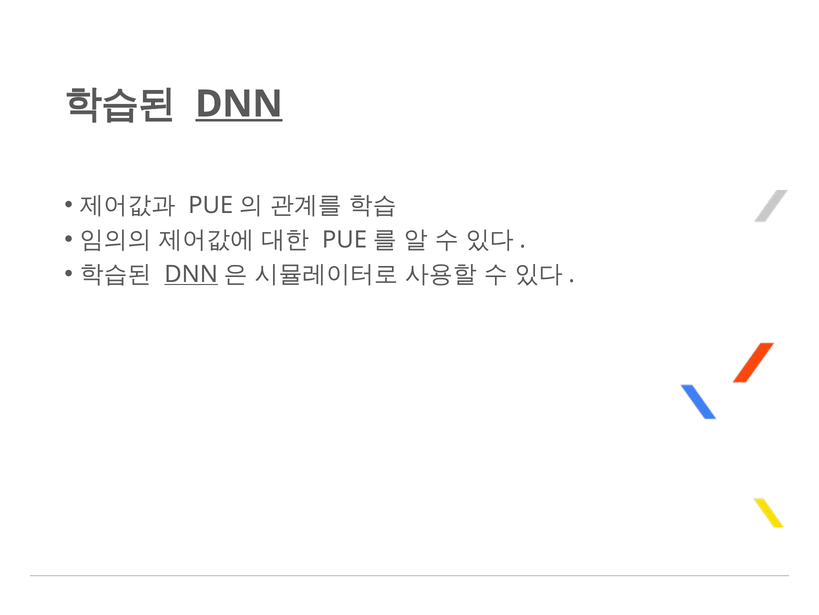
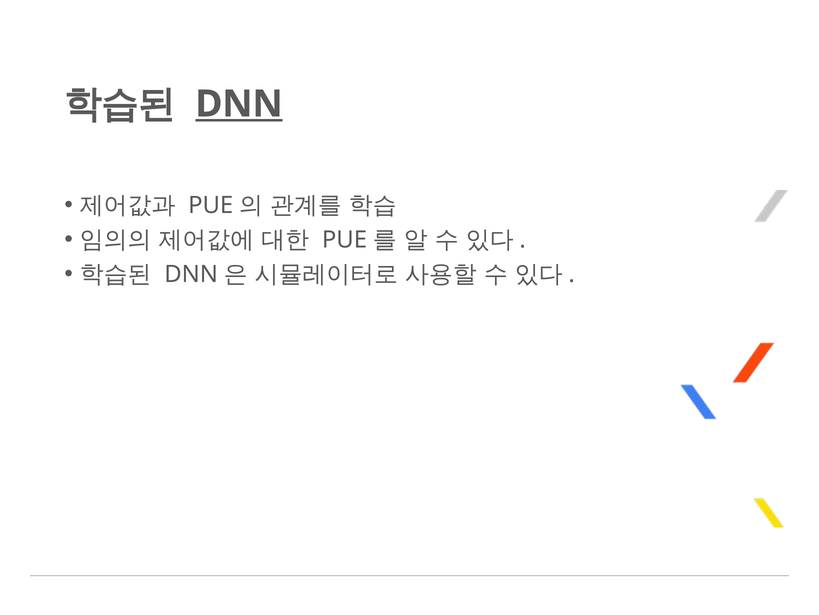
DNN at (191, 274) underline: present -> none
